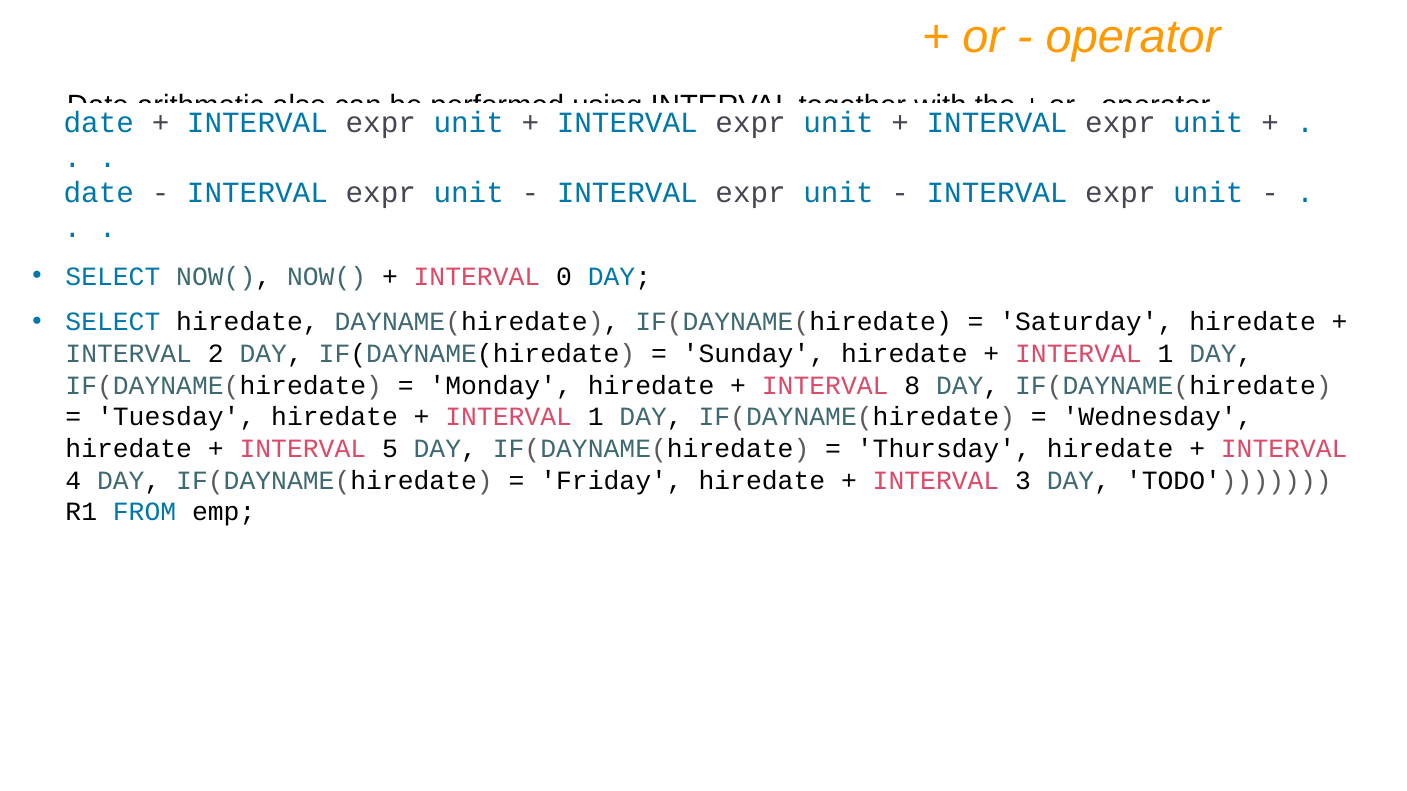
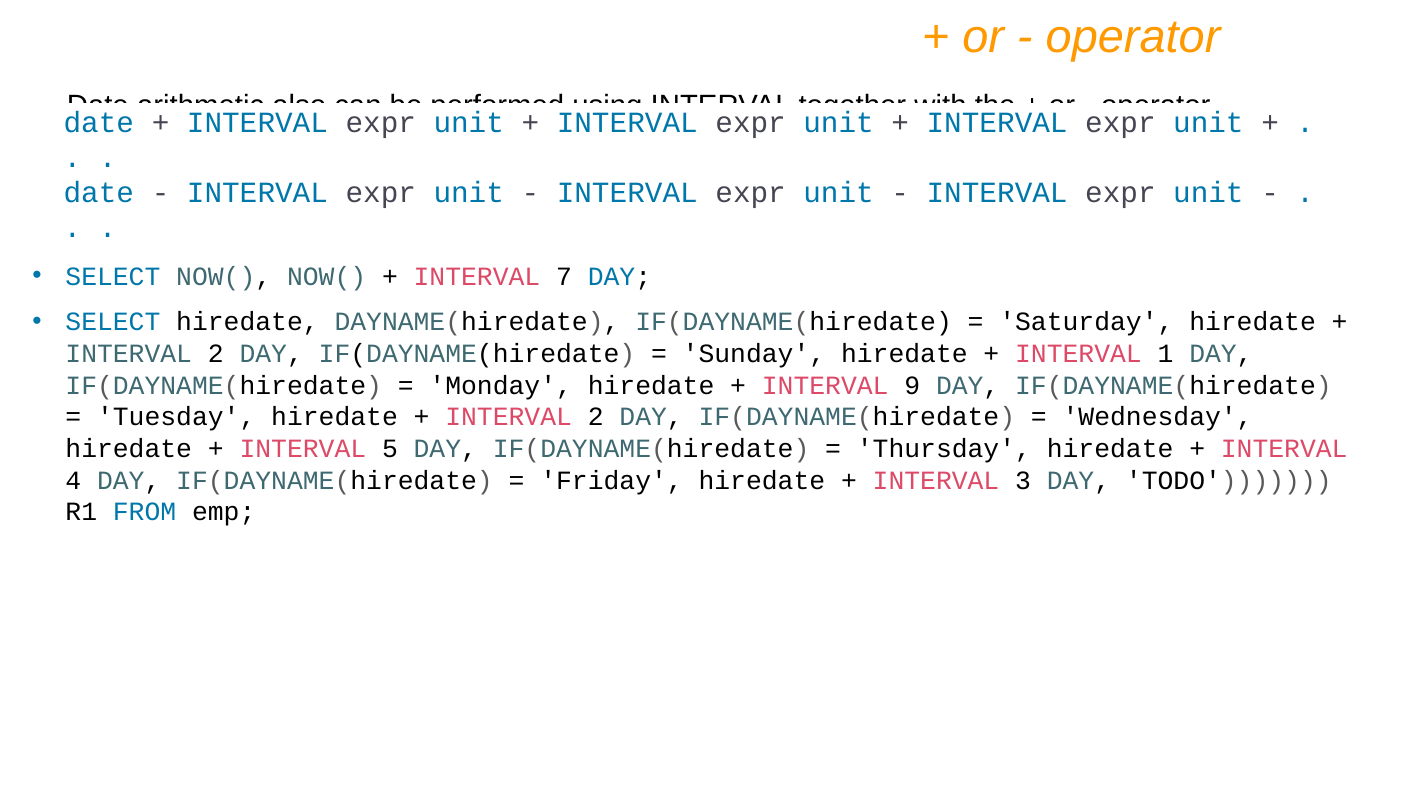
0: 0 -> 7
8: 8 -> 9
1 at (596, 417): 1 -> 2
